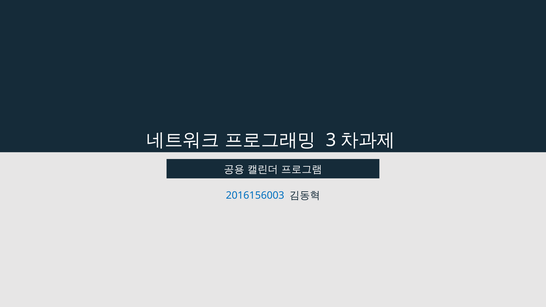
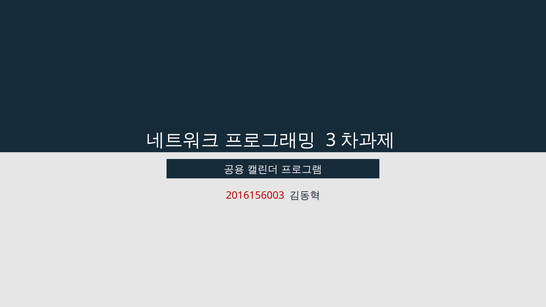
2016156003 colour: blue -> red
